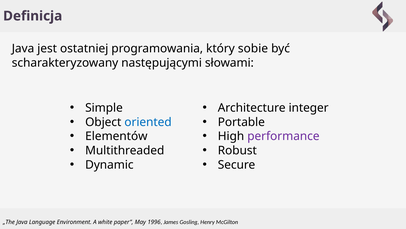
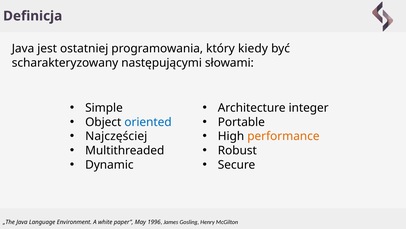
sobie: sobie -> kiedy
Elementów: Elementów -> Najczęściej
performance colour: purple -> orange
